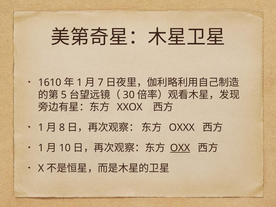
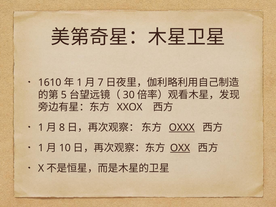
OXXX underline: none -> present
